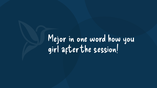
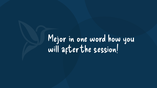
girl: girl -> will
